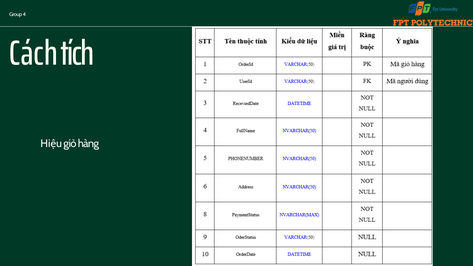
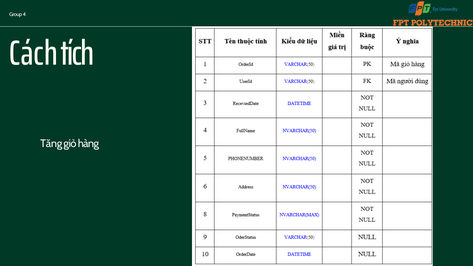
Hiệu: Hiệu -> Tăng
